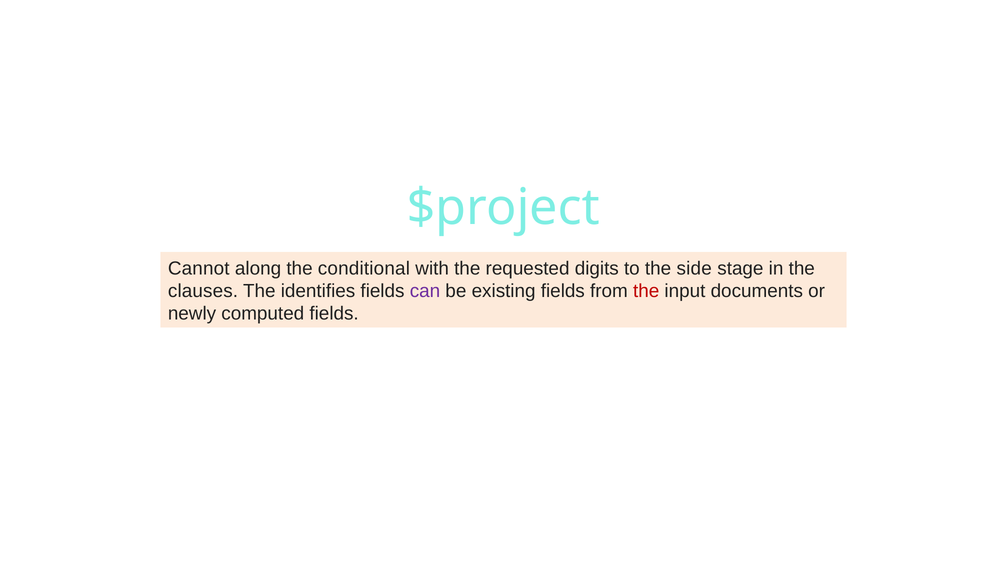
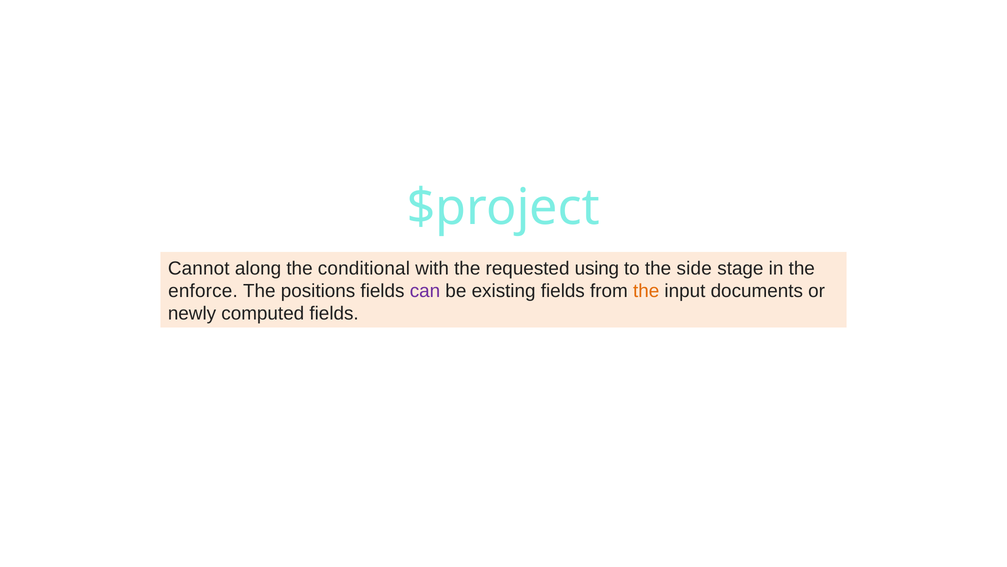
digits: digits -> using
clauses: clauses -> enforce
identifies: identifies -> positions
the at (646, 291) colour: red -> orange
